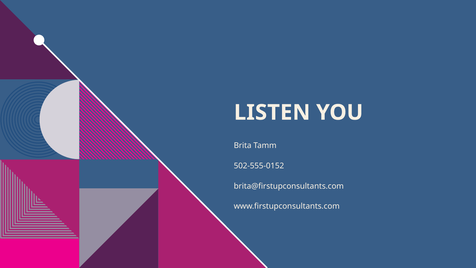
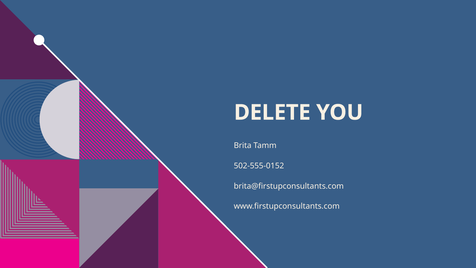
LISTEN: LISTEN -> DELETE
